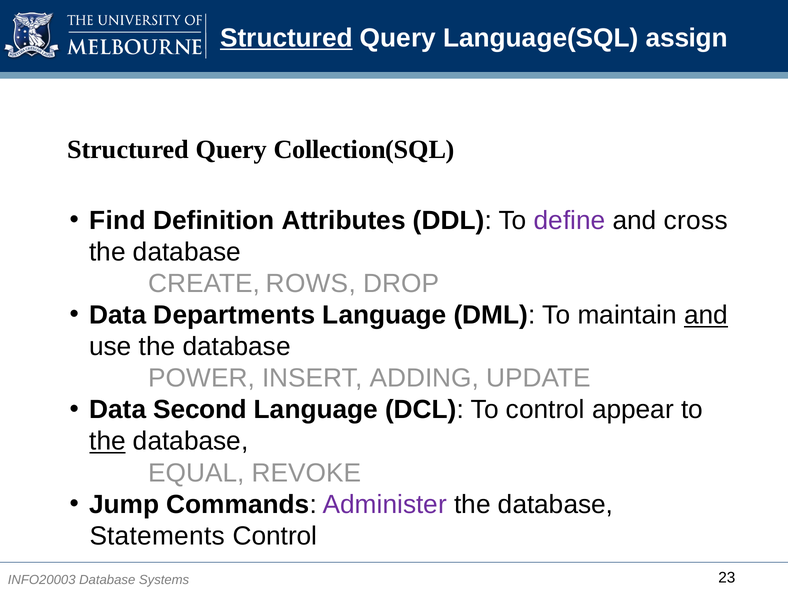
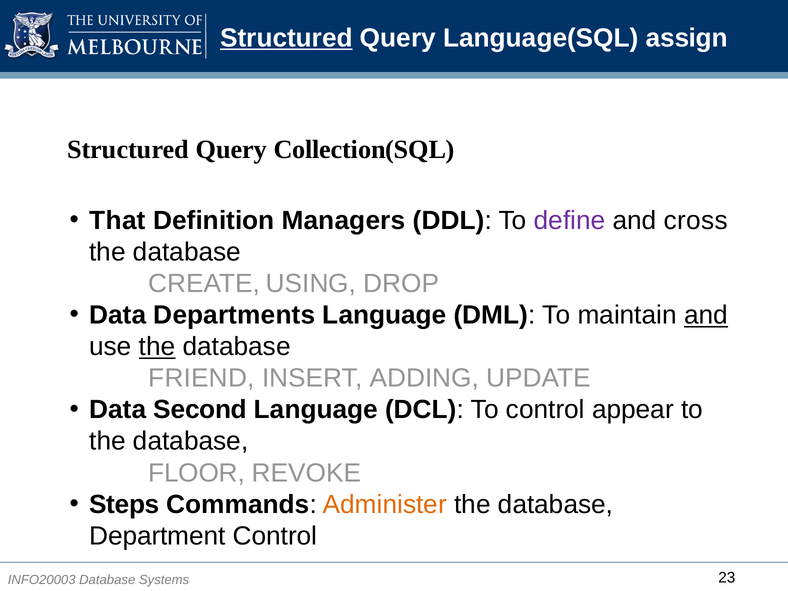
Find: Find -> That
Attributes: Attributes -> Managers
ROWS: ROWS -> USING
the at (157, 347) underline: none -> present
POWER: POWER -> FRIEND
the at (107, 441) underline: present -> none
EQUAL: EQUAL -> FLOOR
Jump: Jump -> Steps
Administer colour: purple -> orange
Statements: Statements -> Department
